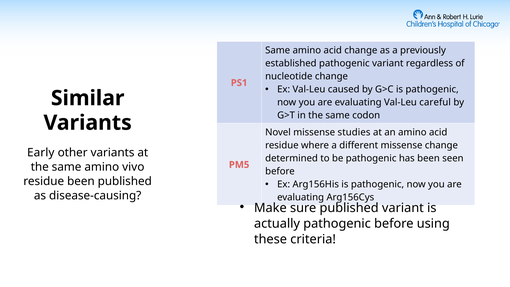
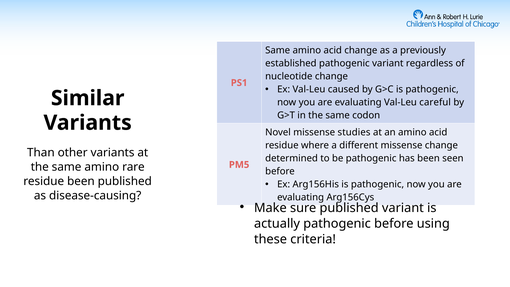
Early: Early -> Than
vivo: vivo -> rare
